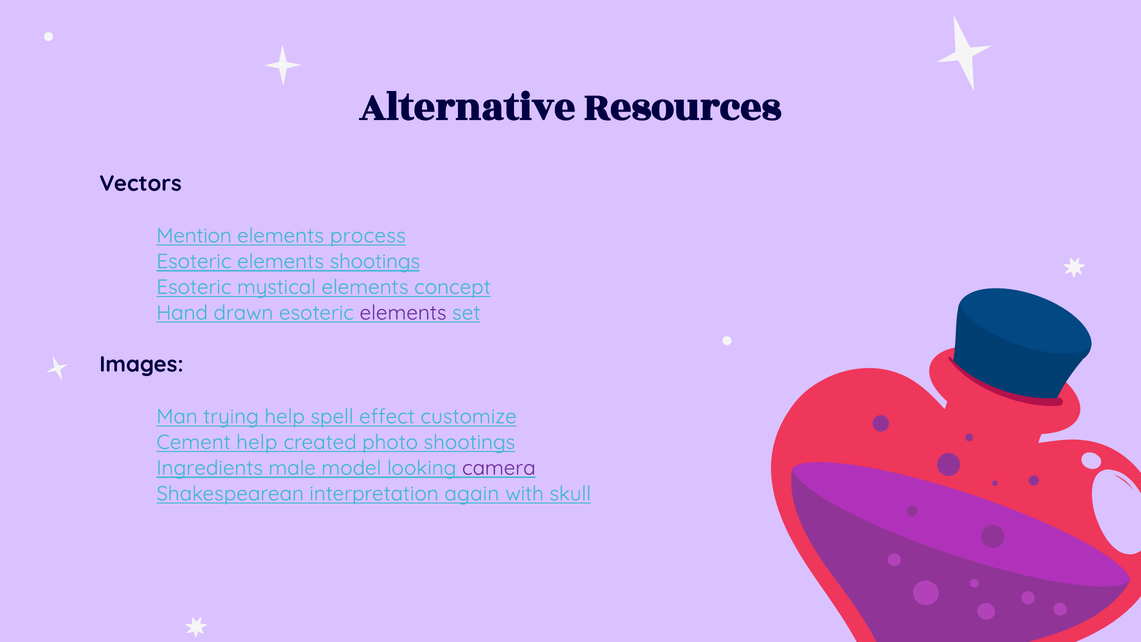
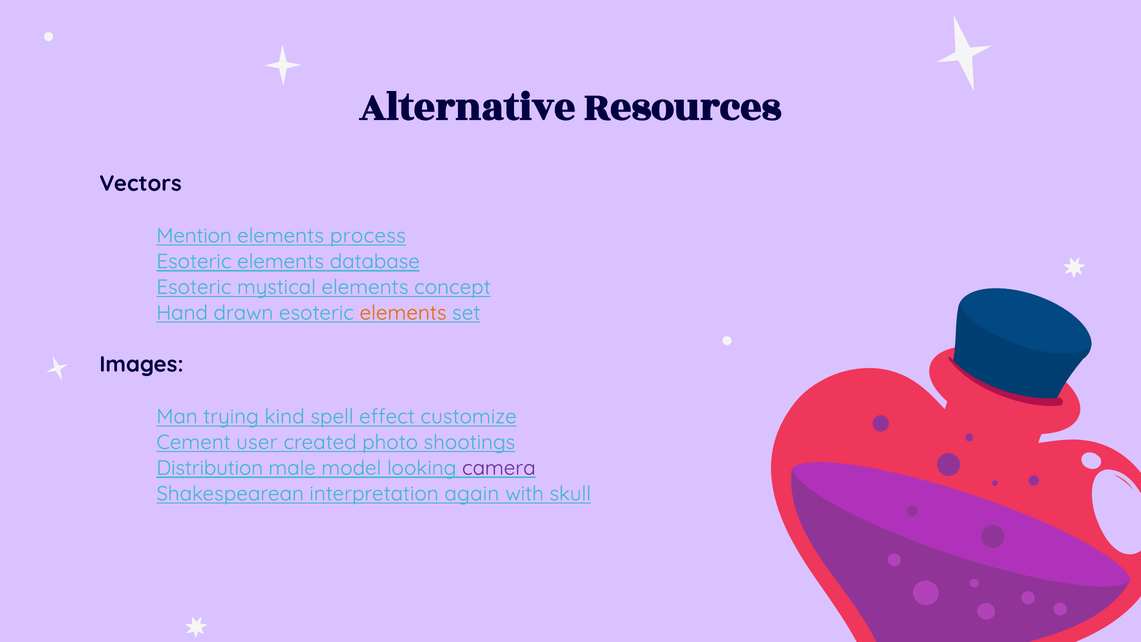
elements shootings: shootings -> database
elements at (403, 313) colour: purple -> orange
trying help: help -> kind
Cement help: help -> user
Ingredients: Ingredients -> Distribution
